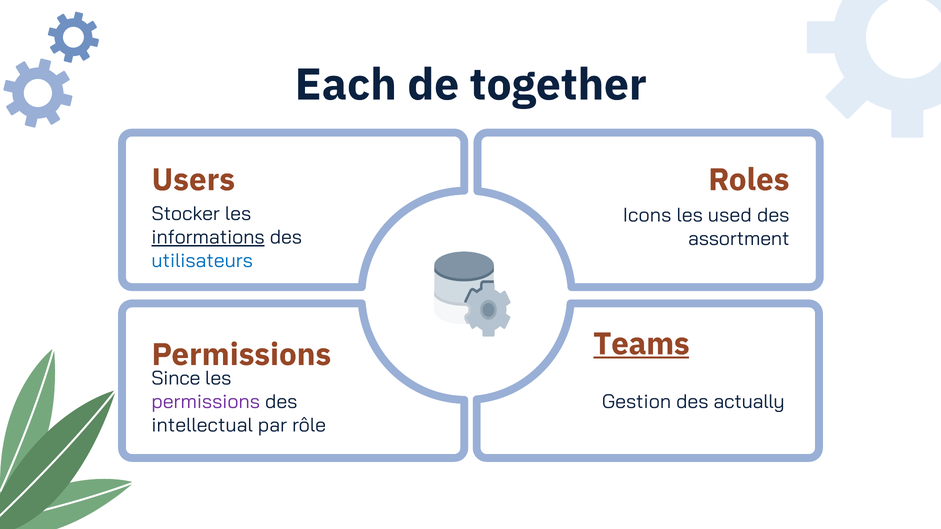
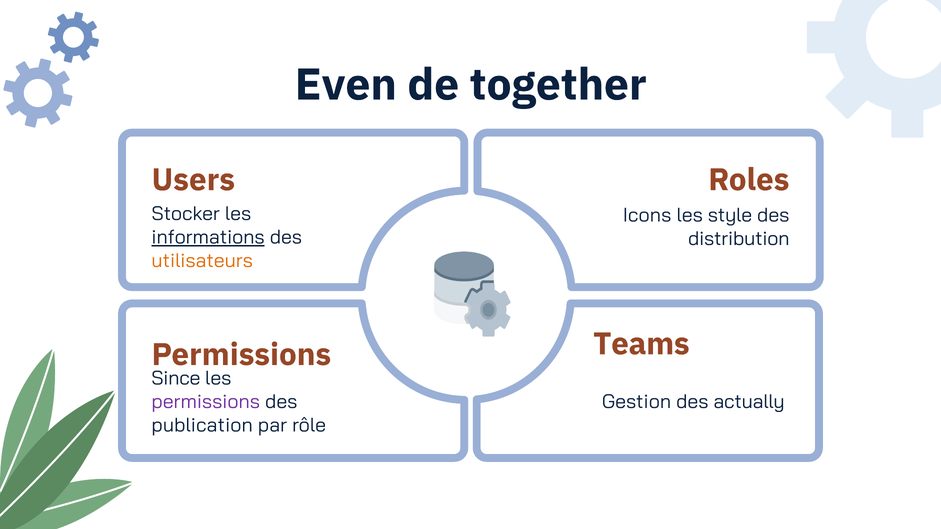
Each: Each -> Even
used: used -> style
assortment: assortment -> distribution
utilisateurs colour: blue -> orange
Teams underline: present -> none
intellectual: intellectual -> publication
